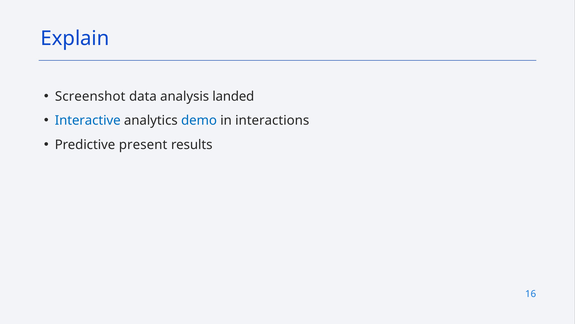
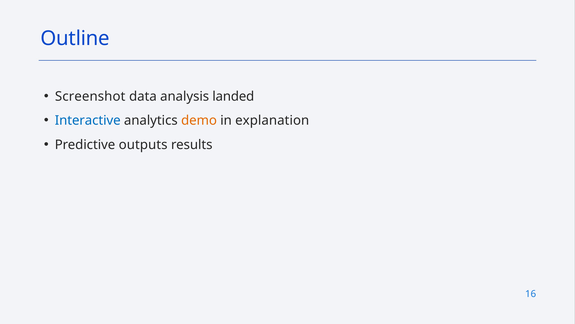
Explain: Explain -> Outline
demo colour: blue -> orange
interactions: interactions -> explanation
present: present -> outputs
